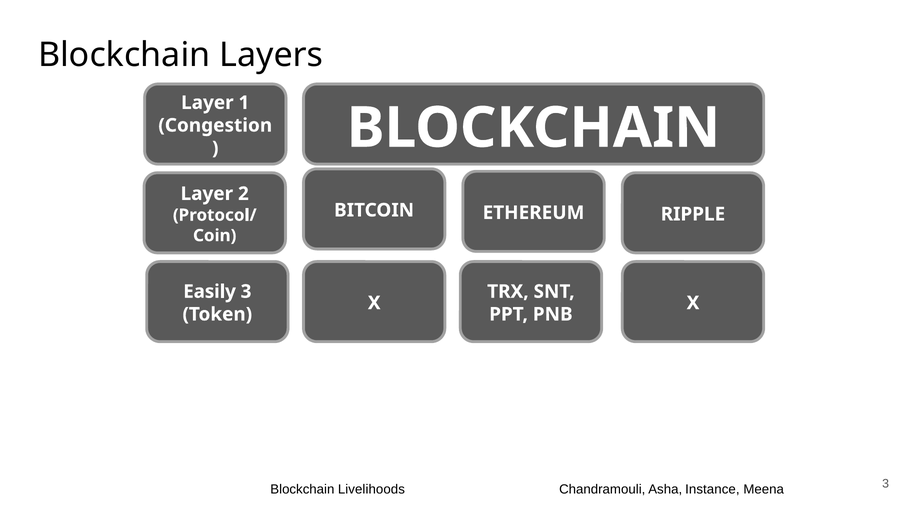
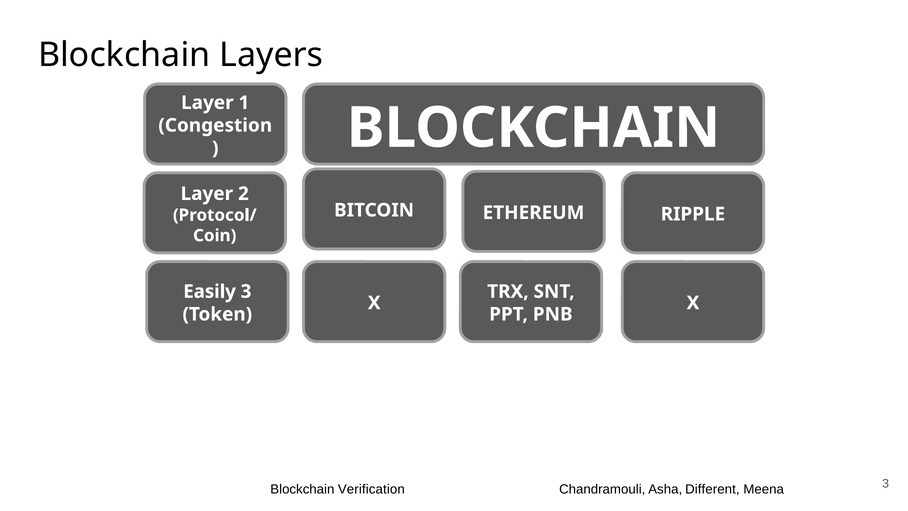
Livelihoods: Livelihoods -> Verification
Instance: Instance -> Different
